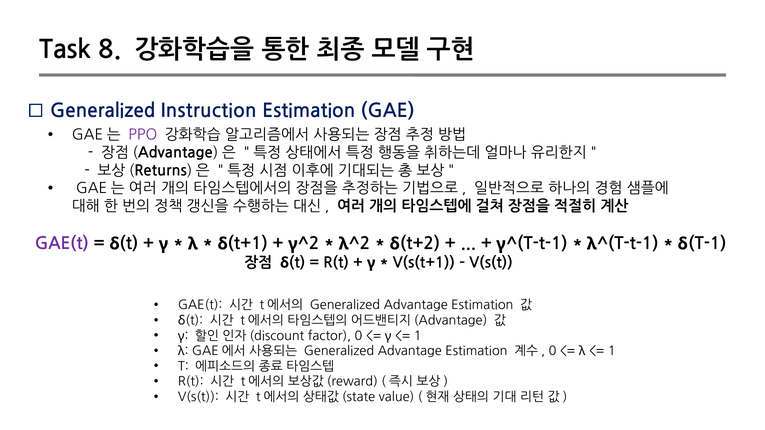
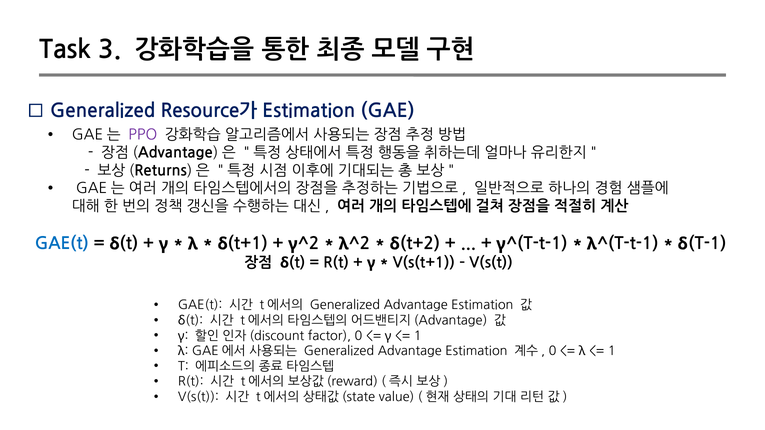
8: 8 -> 3
Instruction: Instruction -> Resource가
GAE(t at (62, 244) colour: purple -> blue
